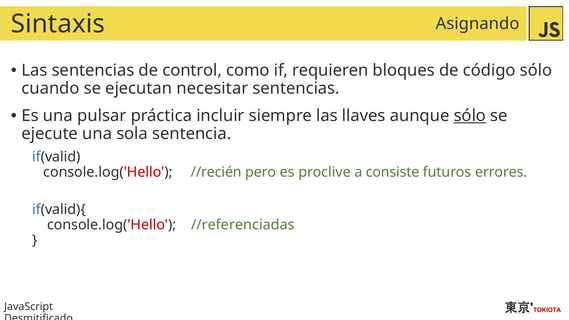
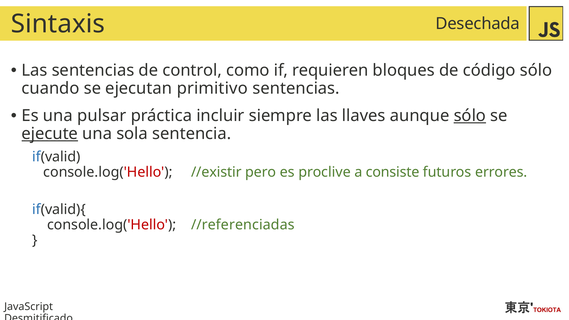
Asignando: Asignando -> Desechada
necesitar: necesitar -> primitivo
ejecute underline: none -> present
//recién: //recién -> //existir
